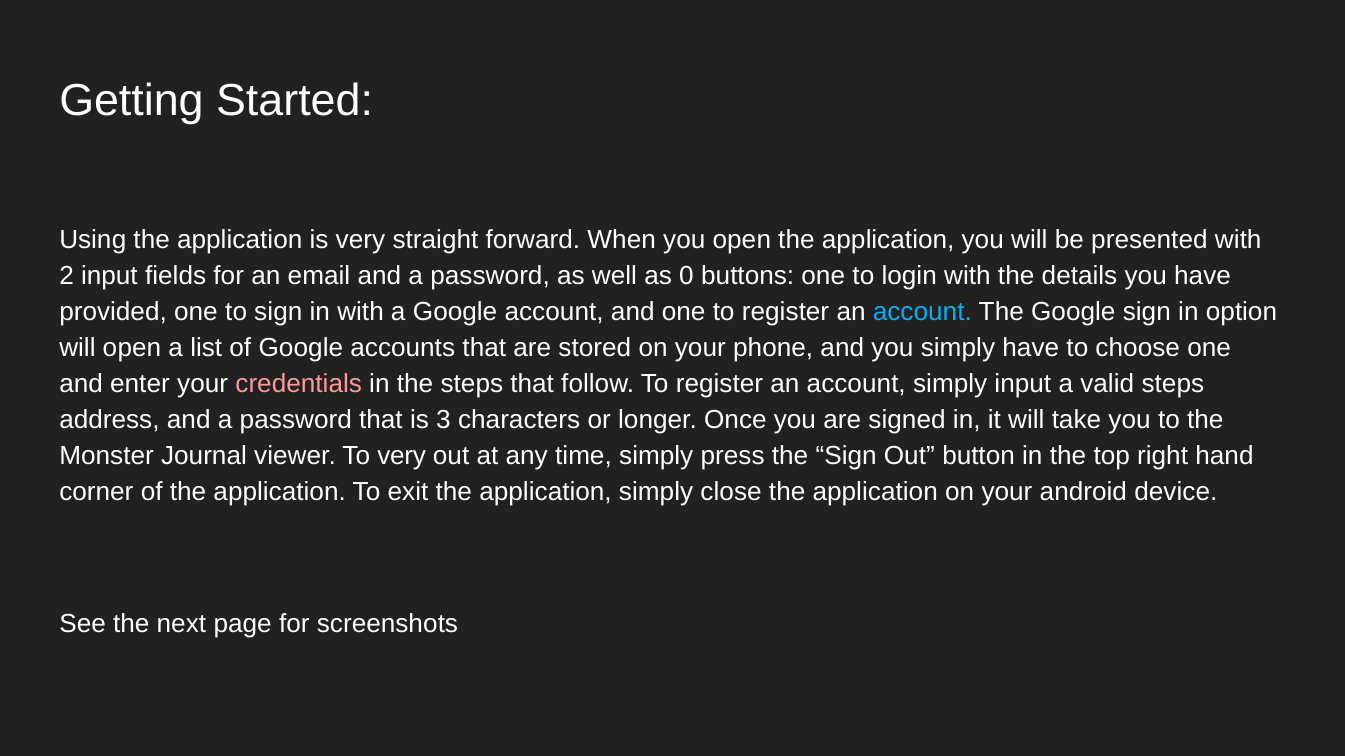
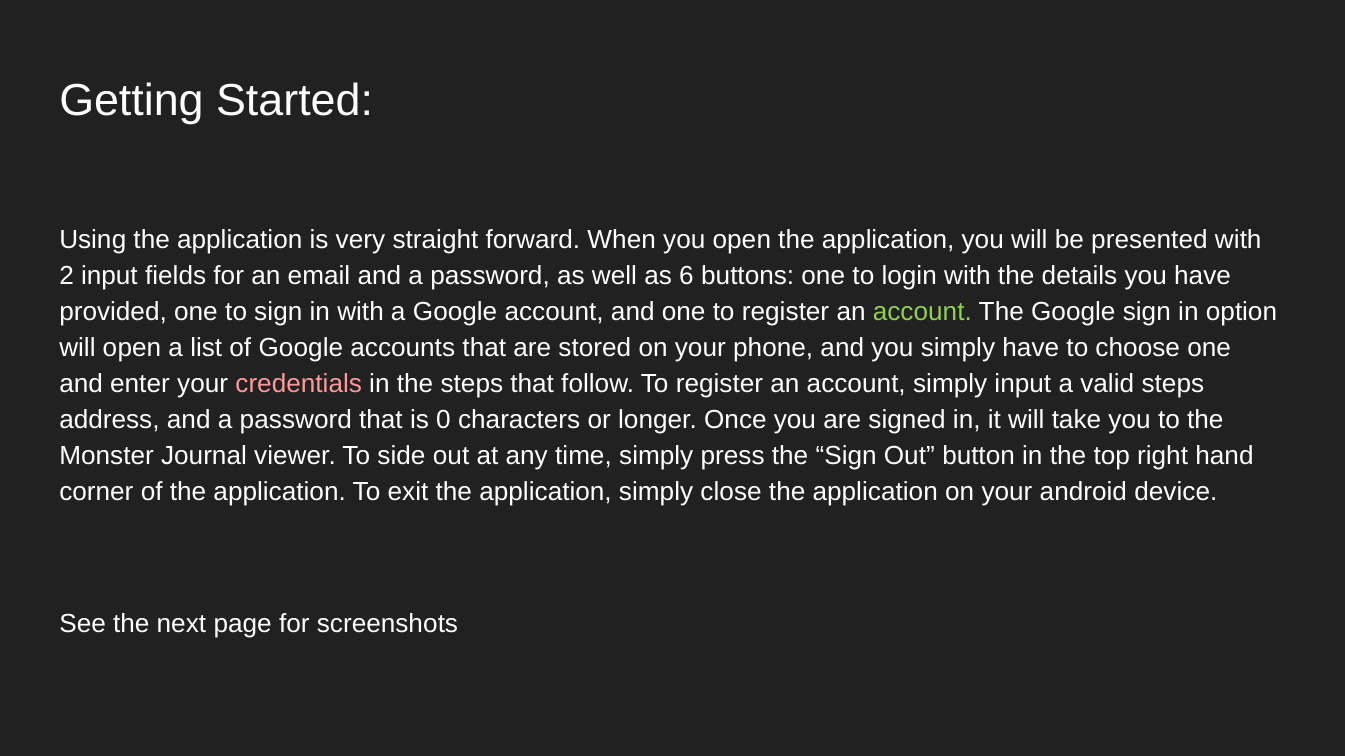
0: 0 -> 6
account at (922, 312) colour: light blue -> light green
3: 3 -> 0
To very: very -> side
